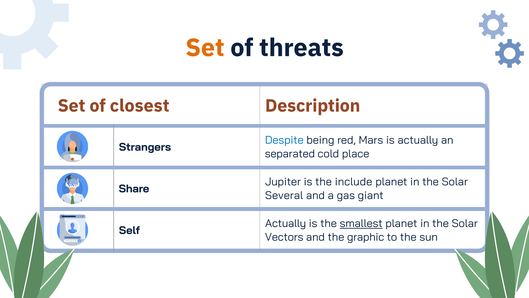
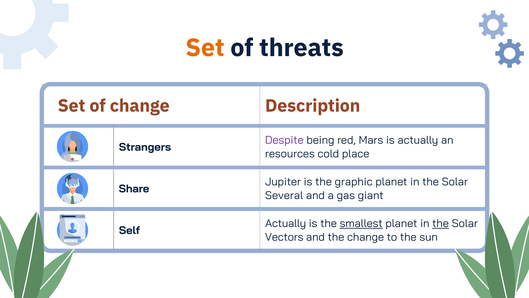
of closest: closest -> change
Despite colour: blue -> purple
separated: separated -> resources
include: include -> graphic
the at (441, 223) underline: none -> present
the graphic: graphic -> change
